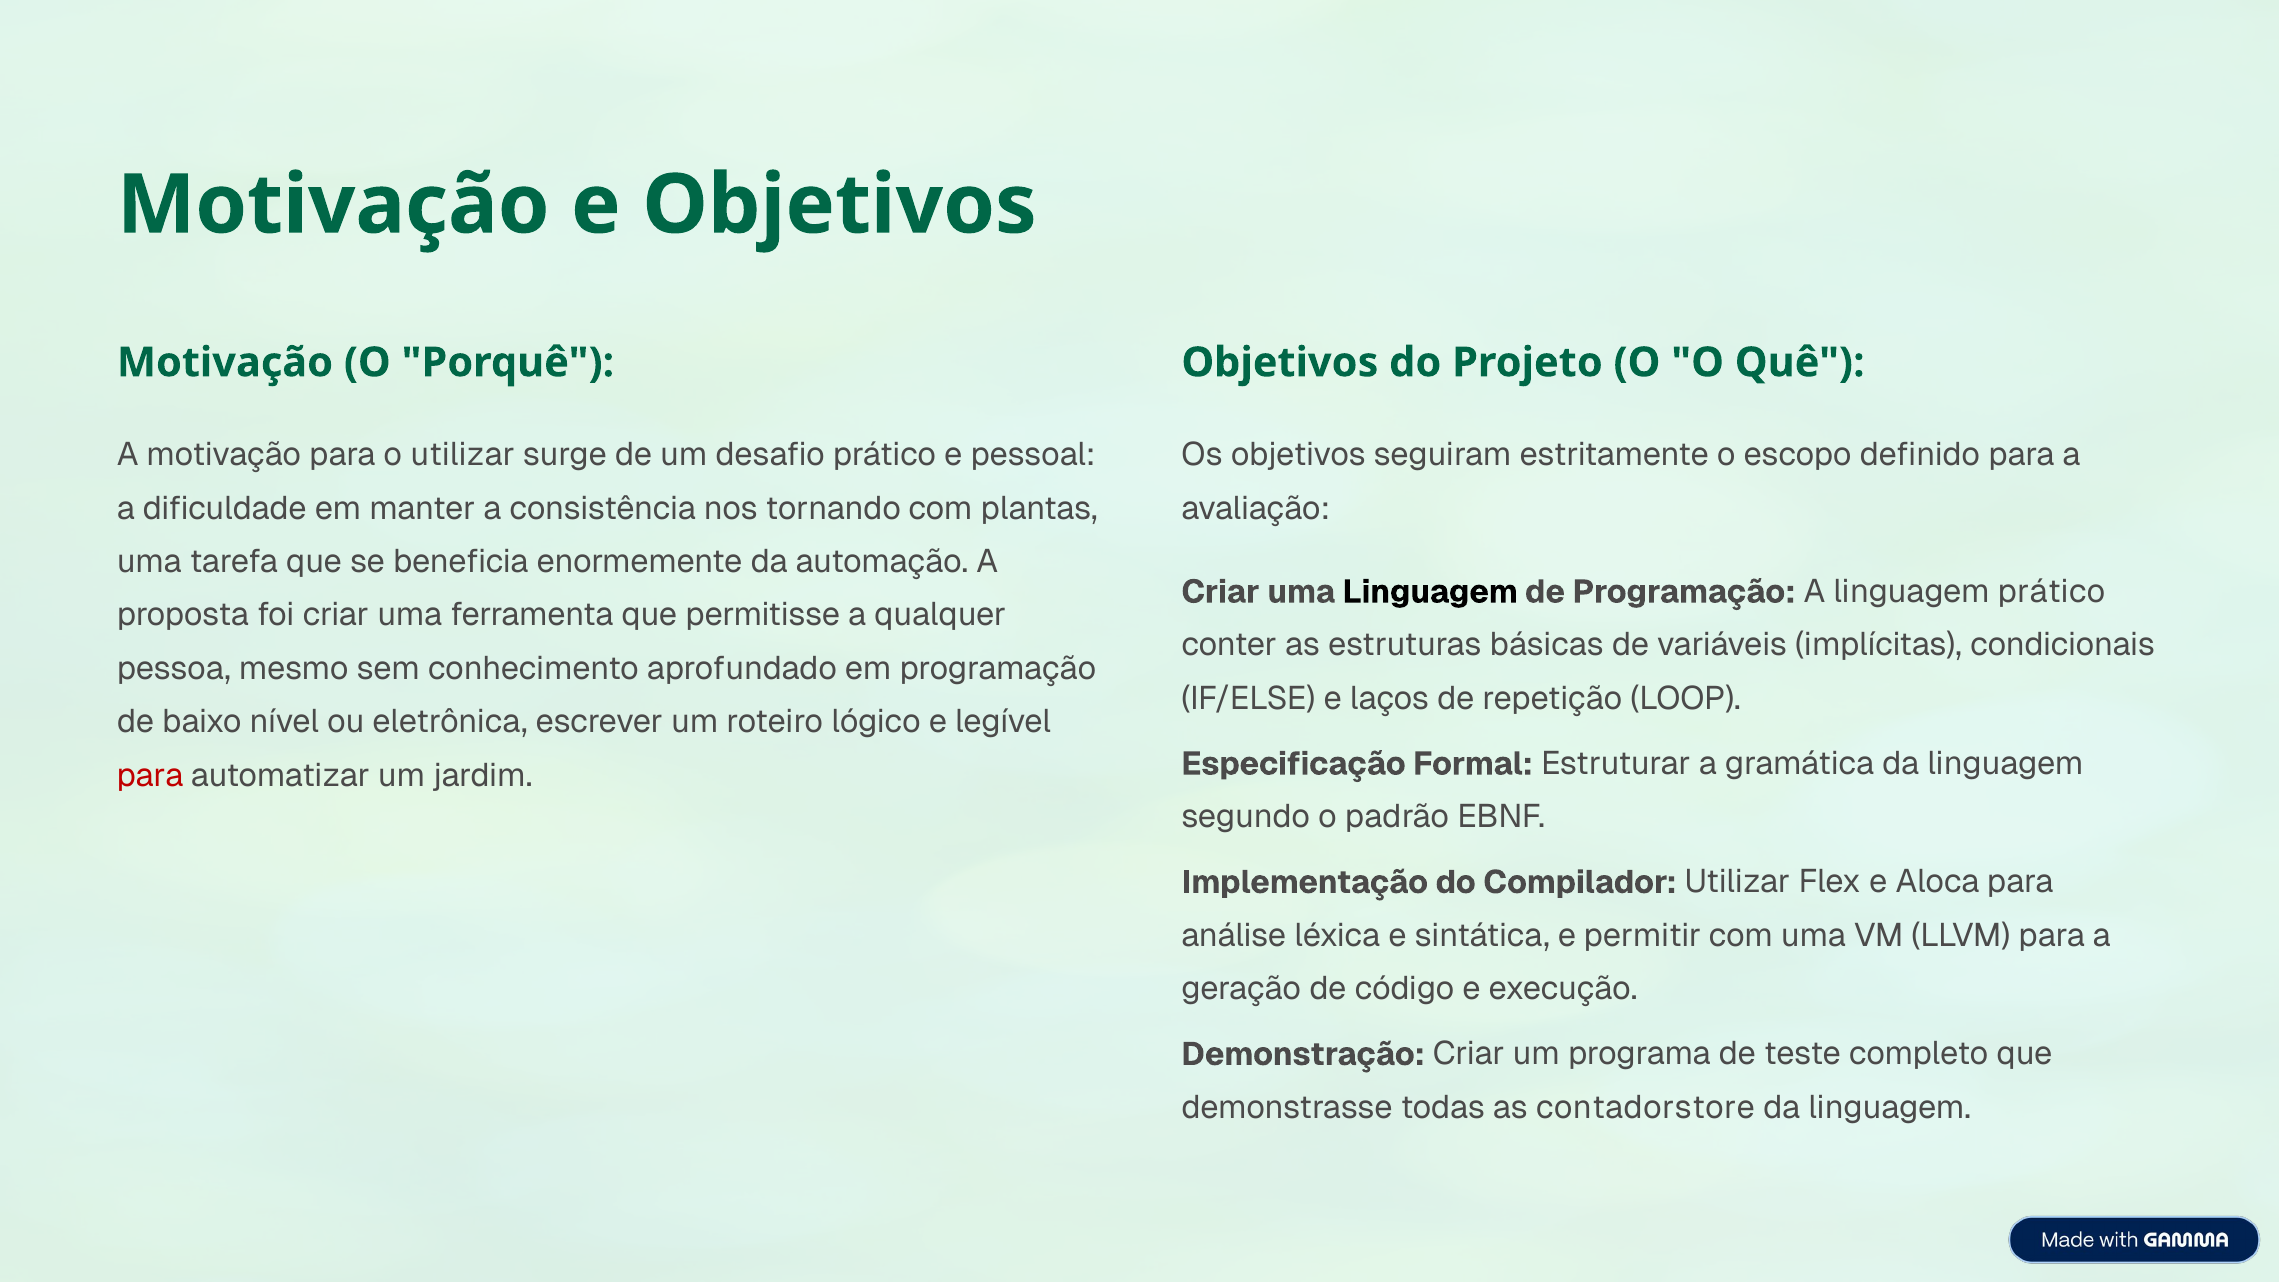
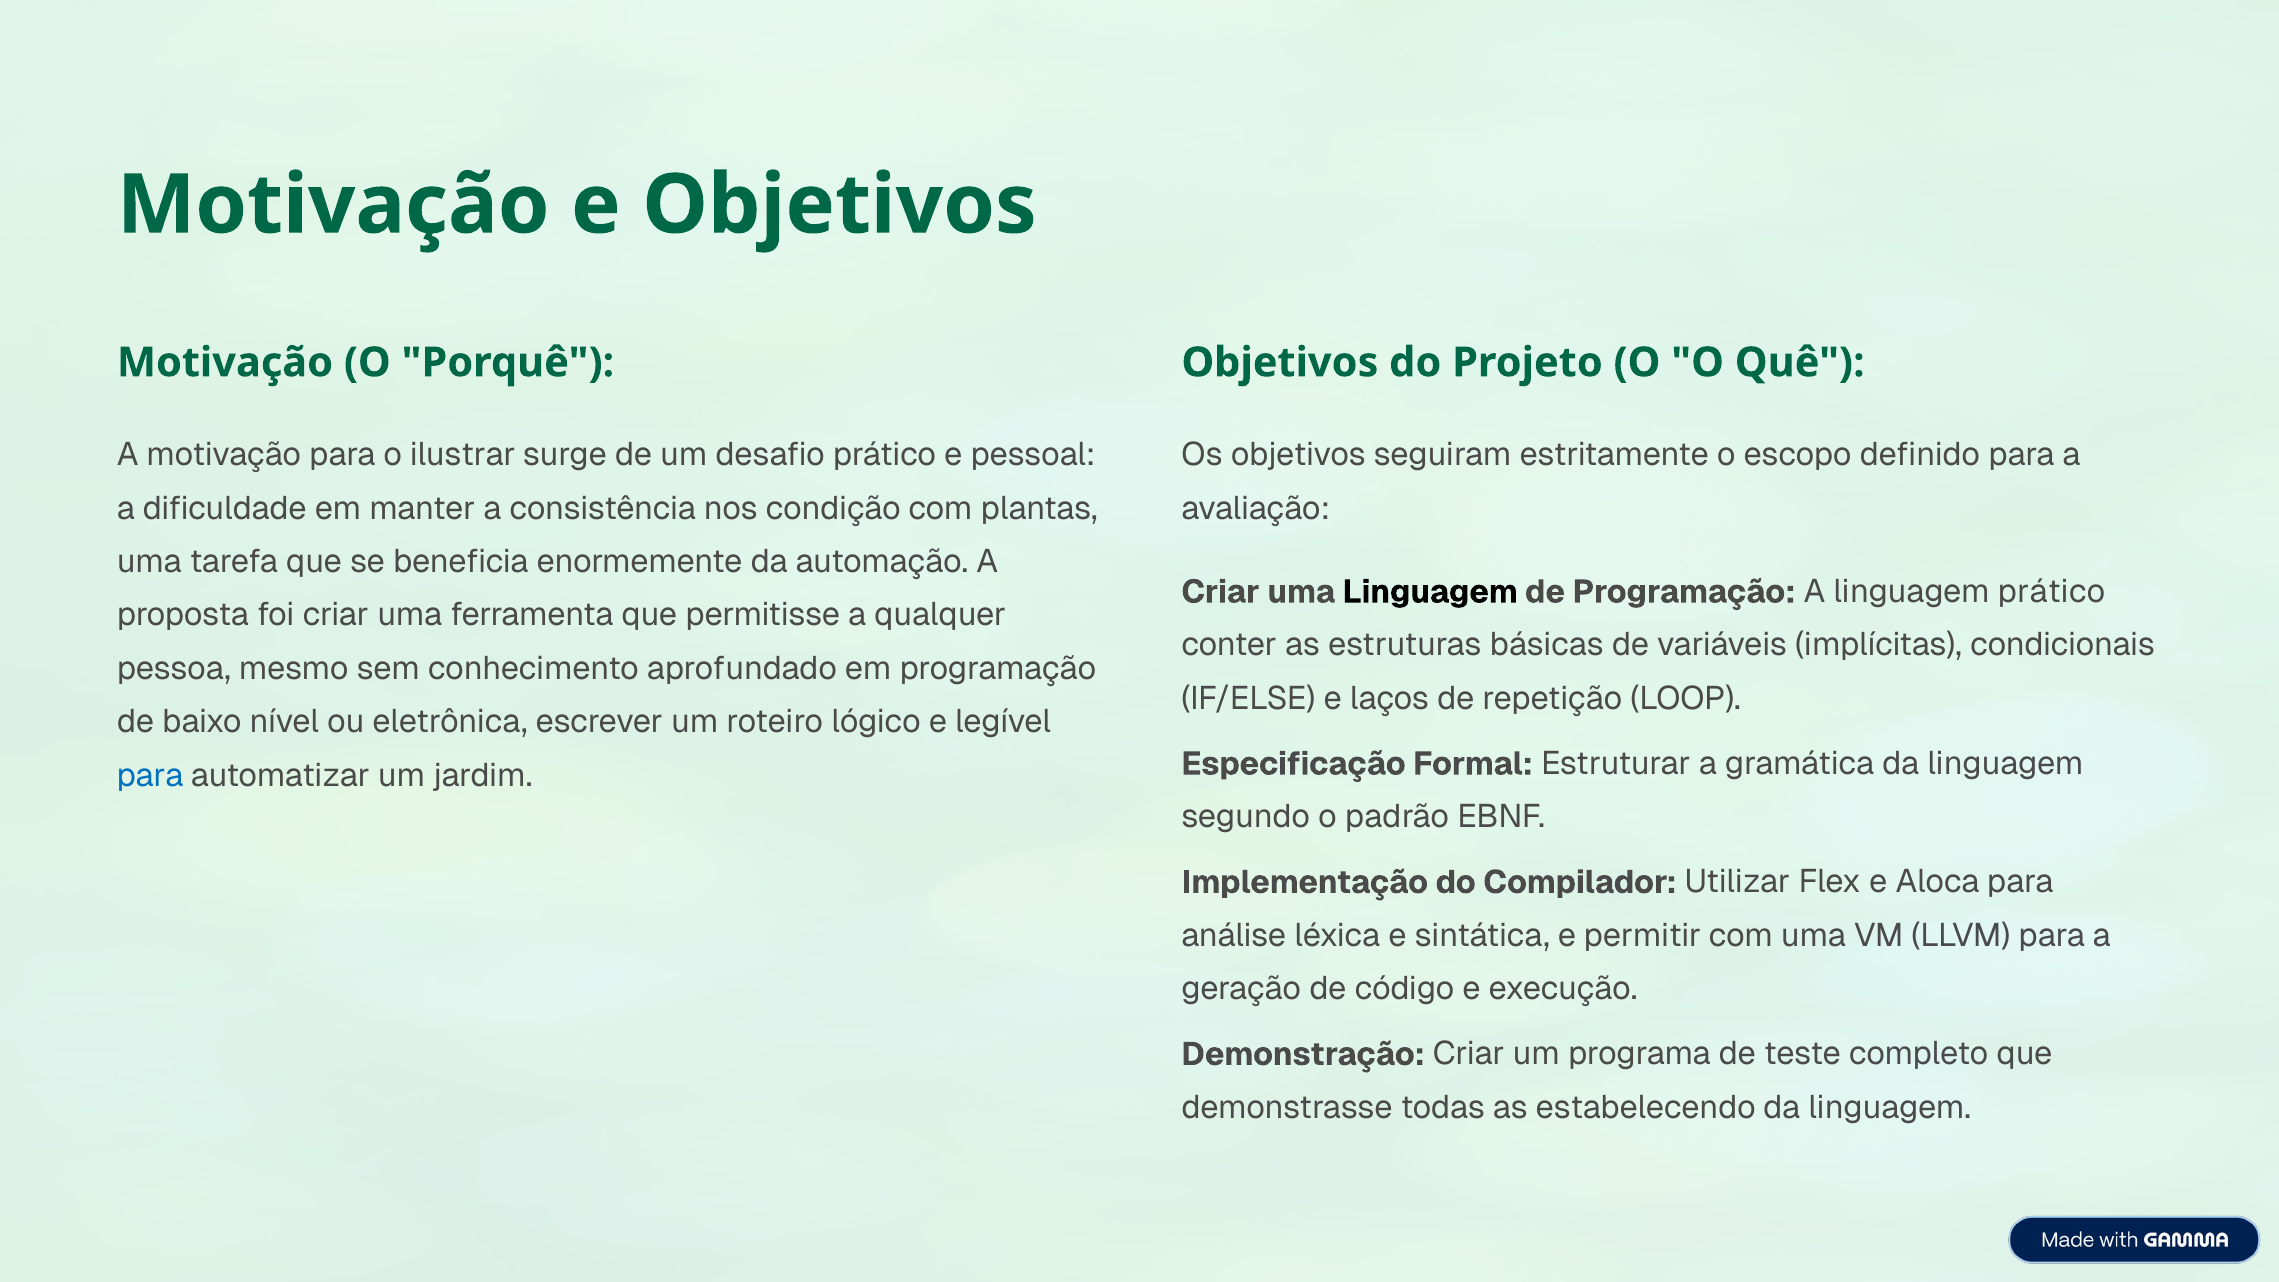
o utilizar: utilizar -> ilustrar
tornando: tornando -> condição
para at (150, 775) colour: red -> blue
contadorstore: contadorstore -> estabelecendo
